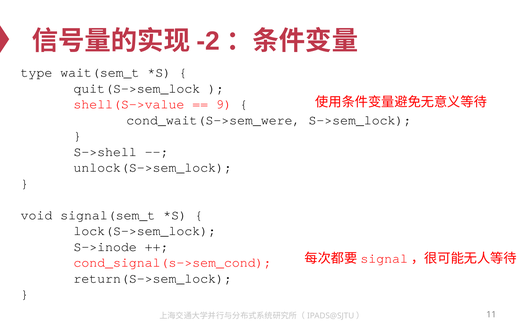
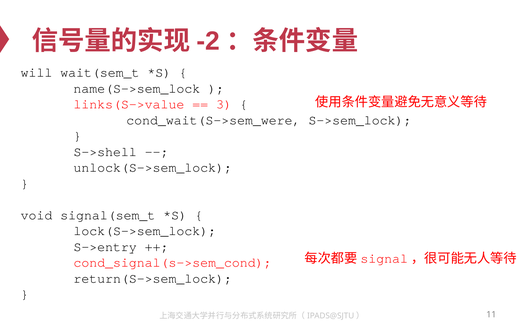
type: type -> will
quit(S->sem_lock: quit(S->sem_lock -> name(S->sem_lock
shell(S->value: shell(S->value -> links(S->value
9: 9 -> 3
S->inode: S->inode -> S->entry
